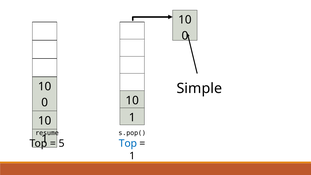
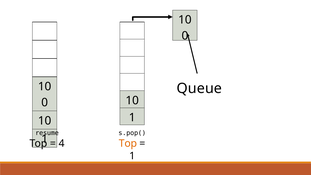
Simple: Simple -> Queue
5: 5 -> 4
Top at (128, 143) colour: blue -> orange
